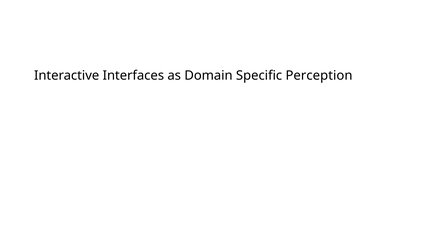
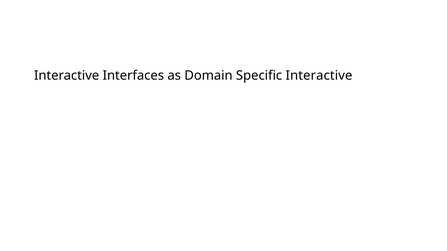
Specific Perception: Perception -> Interactive
